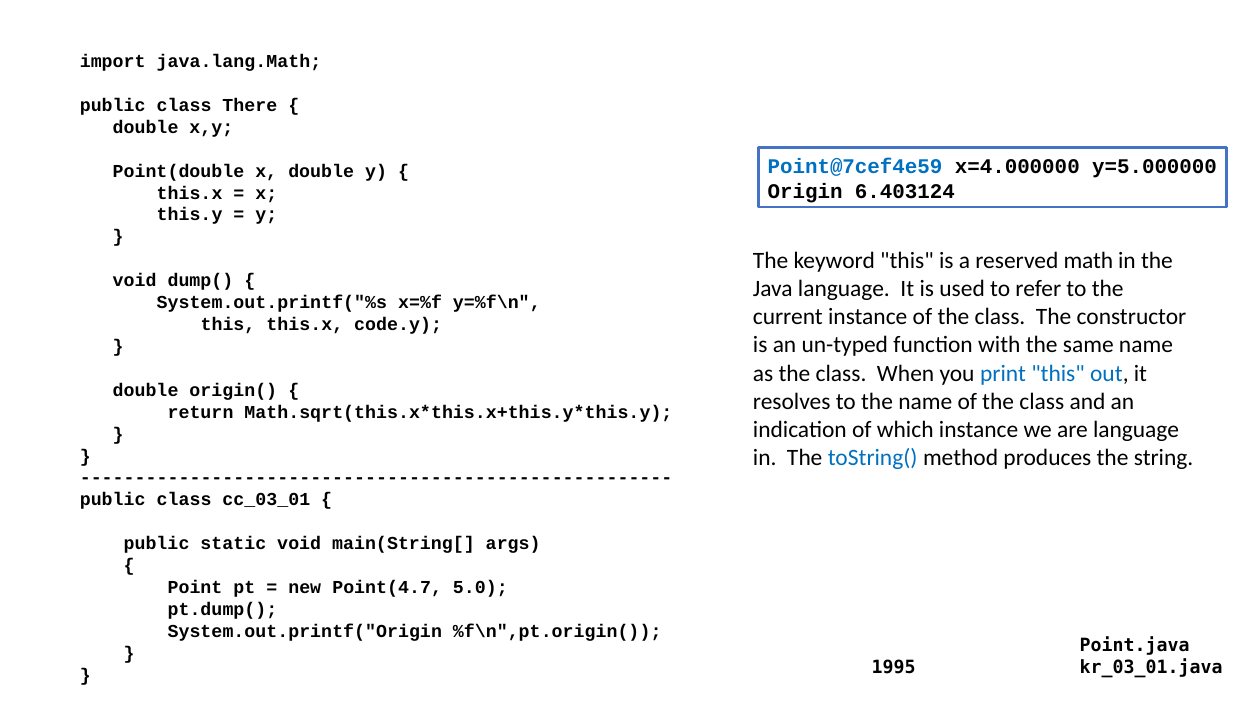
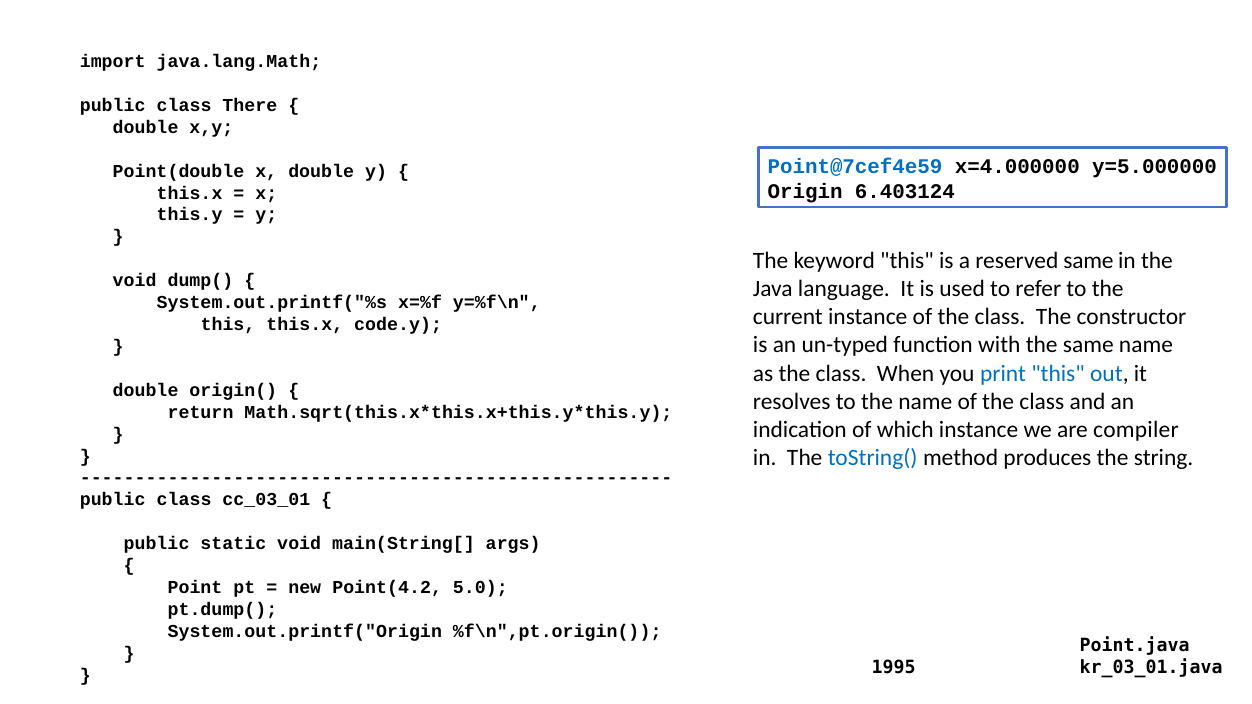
reserved math: math -> same
are language: language -> compiler
Point(4.7: Point(4.7 -> Point(4.2
